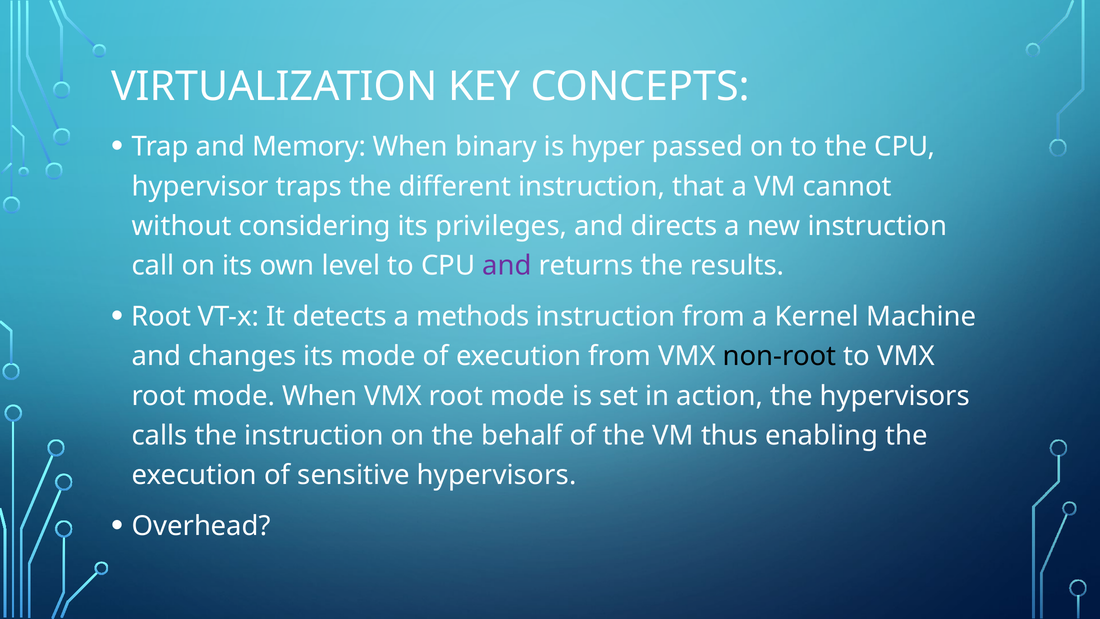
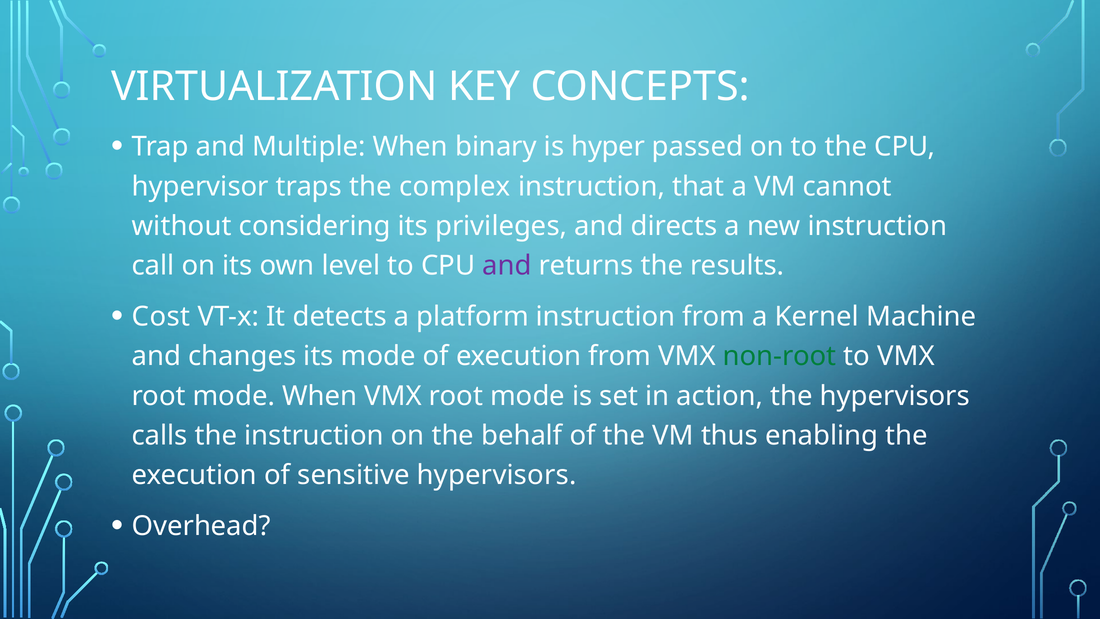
Memory: Memory -> Multiple
different: different -> complex
Root at (161, 317): Root -> Cost
methods: methods -> platform
non-root colour: black -> green
